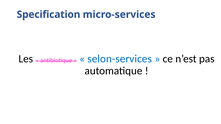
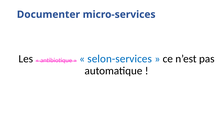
Specification: Specification -> Documenter
